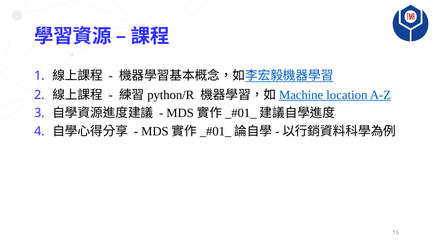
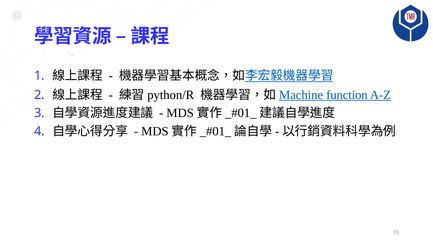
location: location -> function
